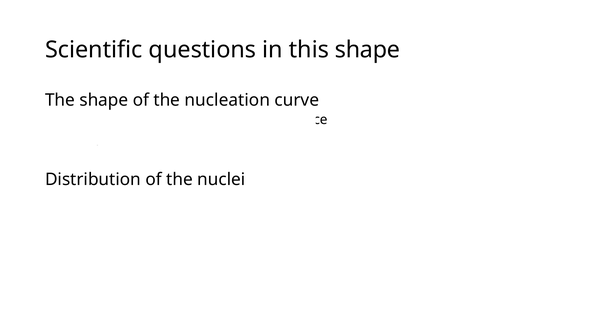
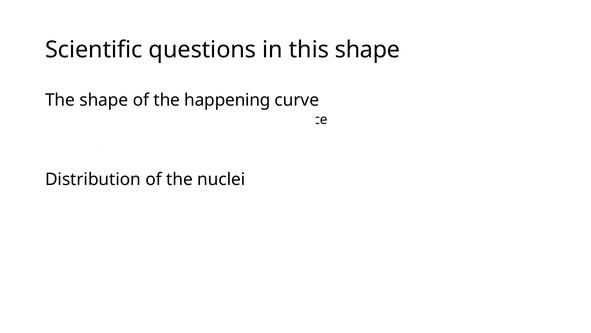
nucleation: nucleation -> happening
